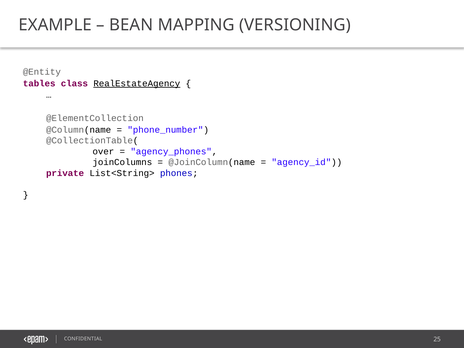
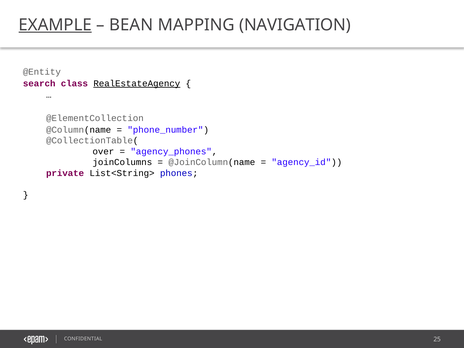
EXAMPLE underline: none -> present
VERSIONING: VERSIONING -> NAVIGATION
tables: tables -> search
